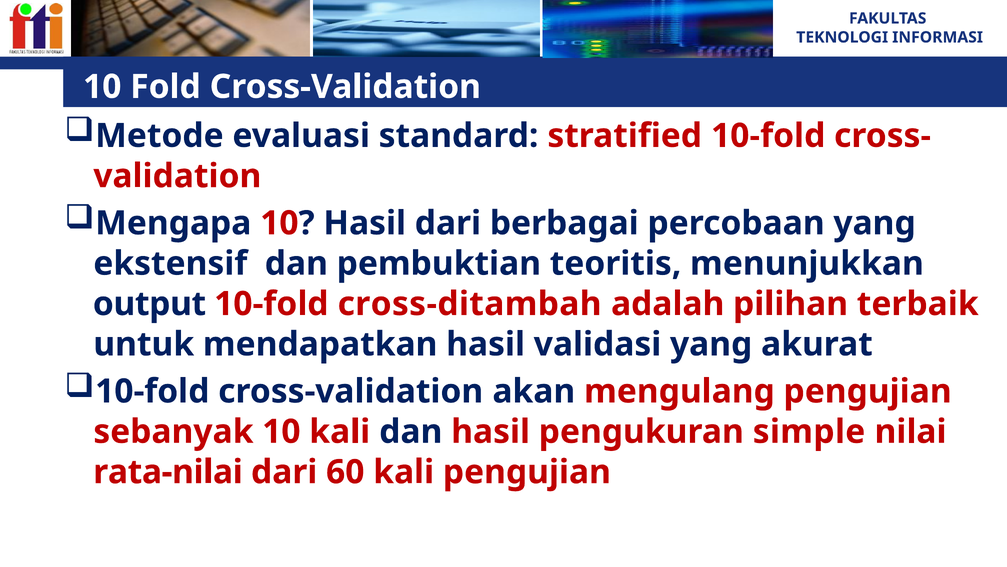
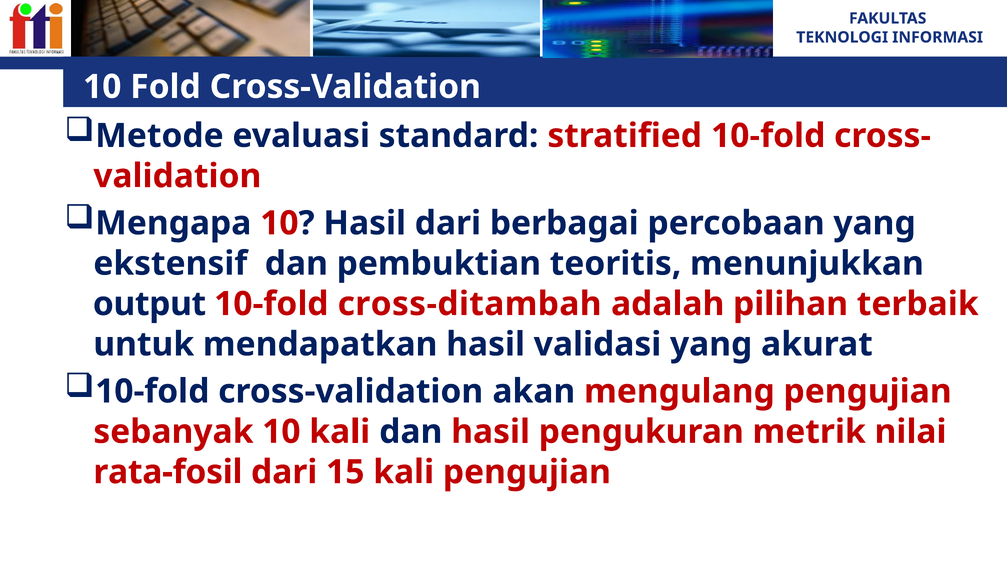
simple: simple -> metrik
rata-nilai: rata-nilai -> rata-fosil
60: 60 -> 15
